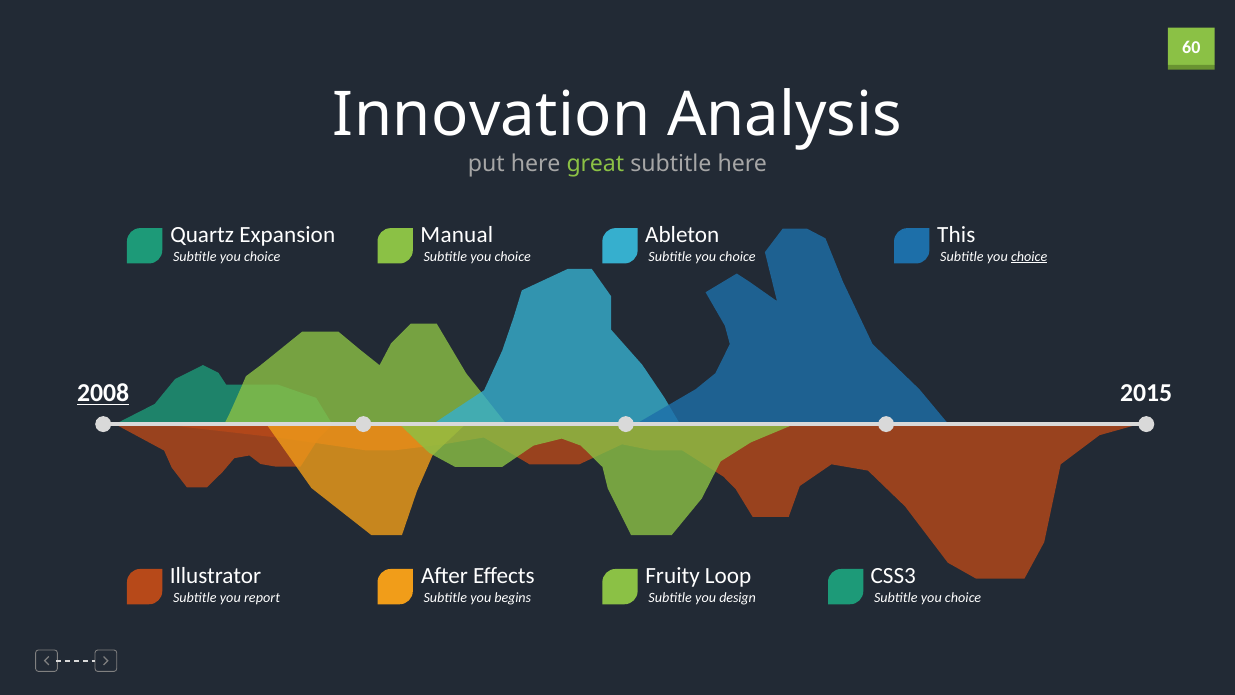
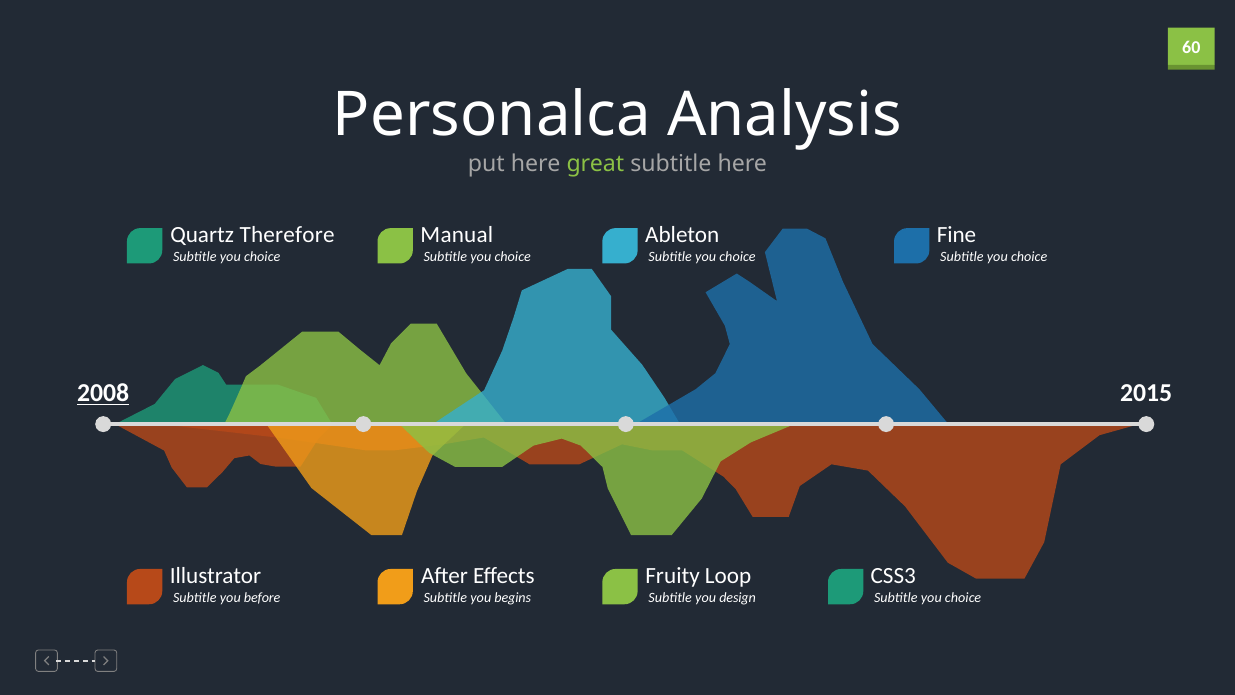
Innovation: Innovation -> Personalca
Expansion: Expansion -> Therefore
This: This -> Fine
choice at (1029, 257) underline: present -> none
report: report -> before
